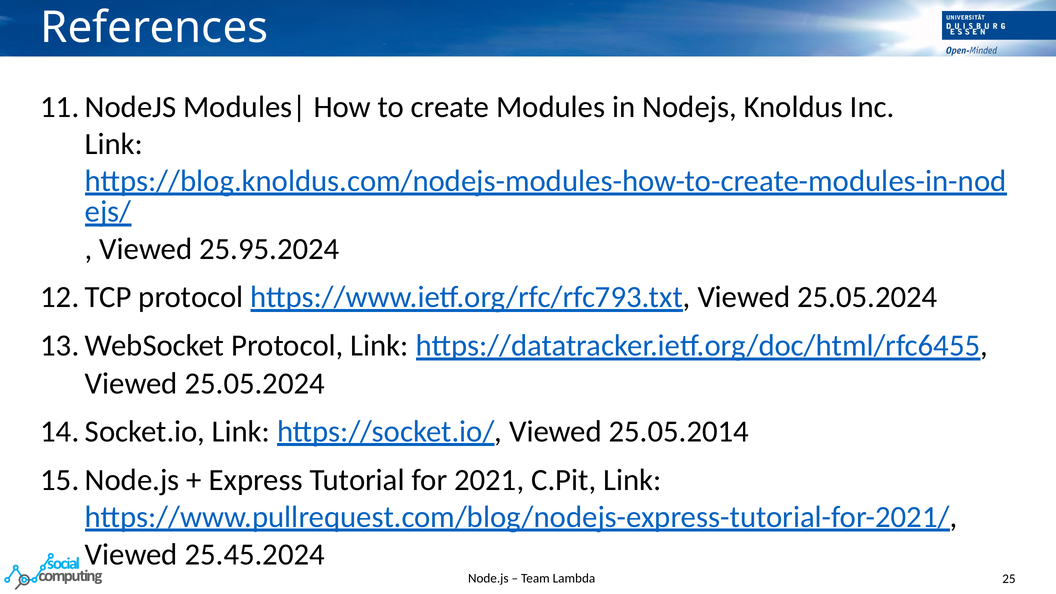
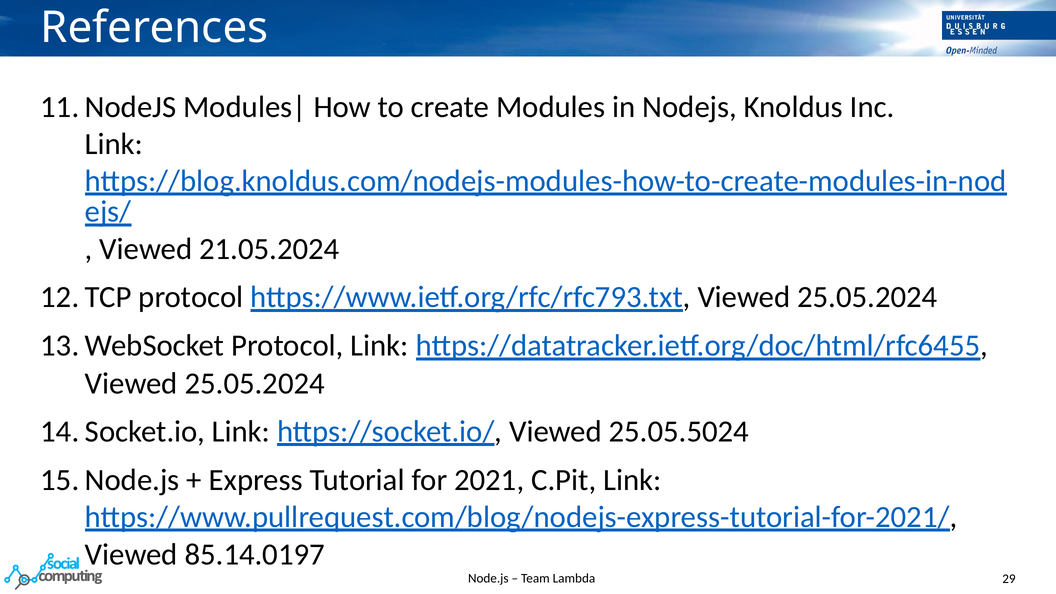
25.95.2024: 25.95.2024 -> 21.05.2024
25.05.2014: 25.05.2014 -> 25.05.5024
25.45.2024: 25.45.2024 -> 85.14.0197
25: 25 -> 29
